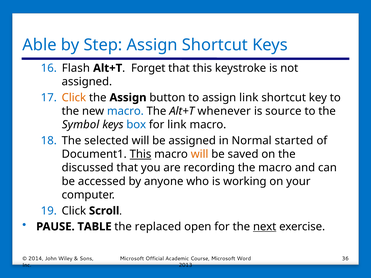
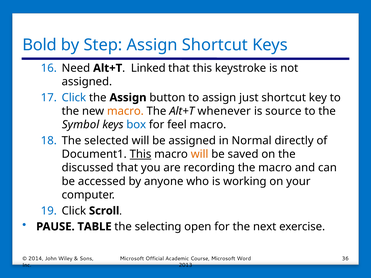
Able: Able -> Bold
Flash: Flash -> Need
Forget: Forget -> Linked
Click at (74, 98) colour: orange -> blue
assign link: link -> just
macro at (125, 111) colour: blue -> orange
for link: link -> feel
started: started -> directly
replaced: replaced -> selecting
next underline: present -> none
